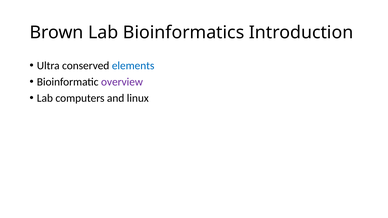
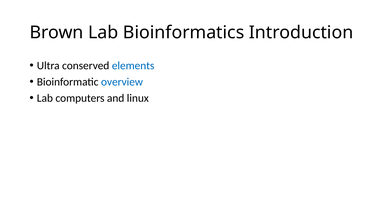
overview colour: purple -> blue
